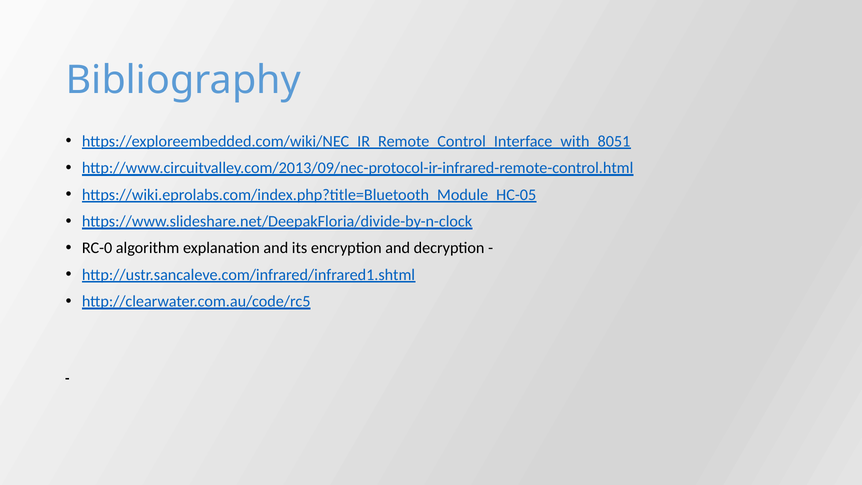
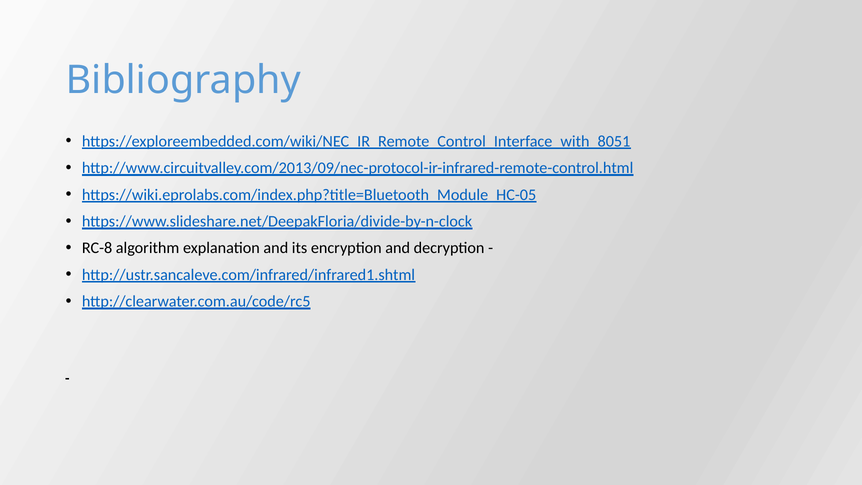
RC-0: RC-0 -> RC-8
